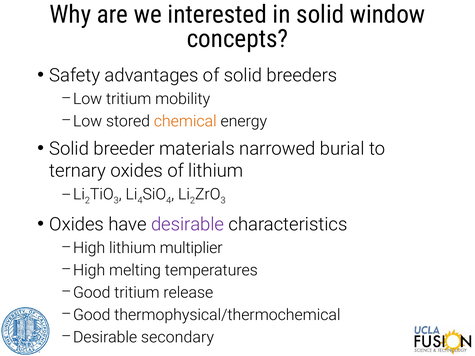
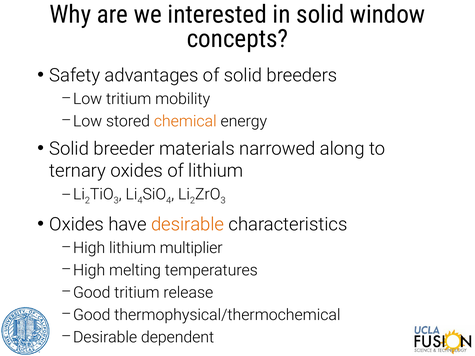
burial: burial -> along
desirable at (188, 225) colour: purple -> orange
secondary: secondary -> dependent
